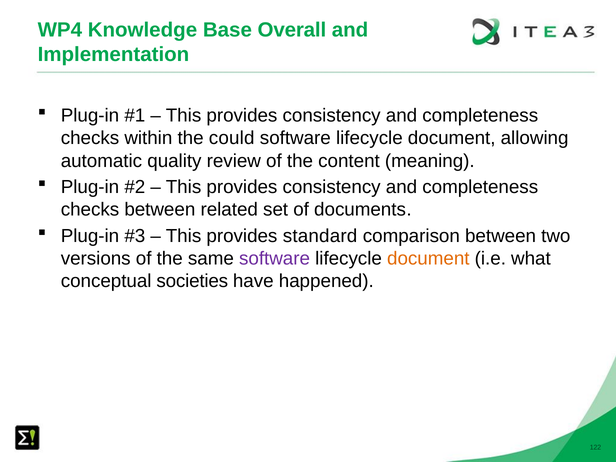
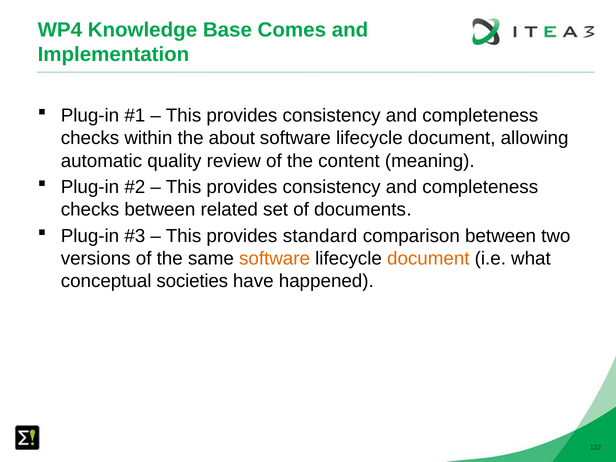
Overall: Overall -> Comes
could: could -> about
software at (275, 259) colour: purple -> orange
